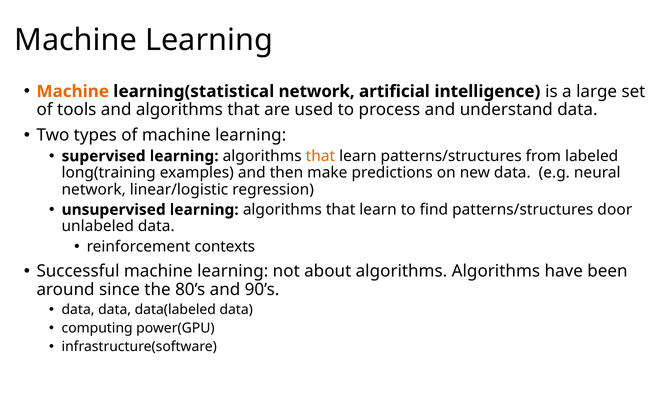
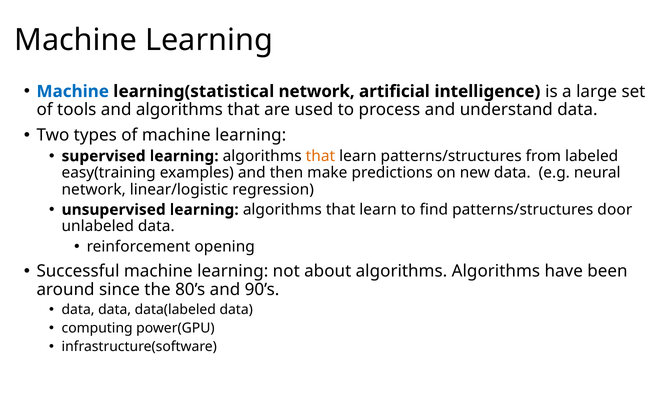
Machine at (73, 91) colour: orange -> blue
long(training: long(training -> easy(training
contexts: contexts -> opening
